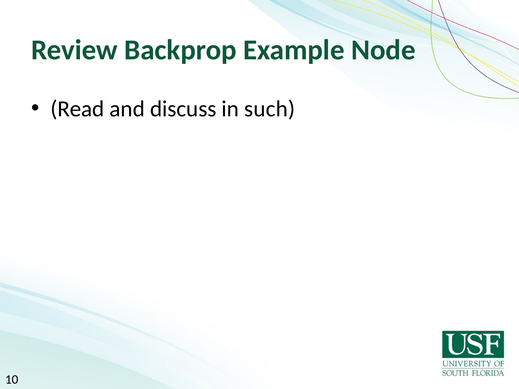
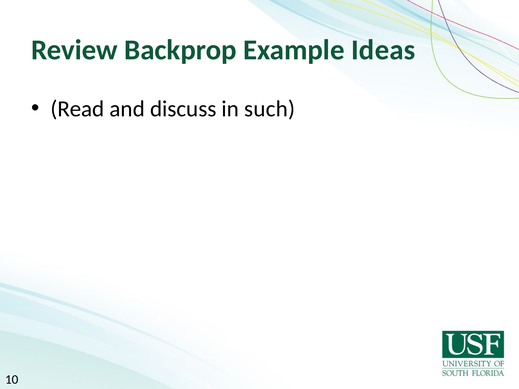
Node: Node -> Ideas
